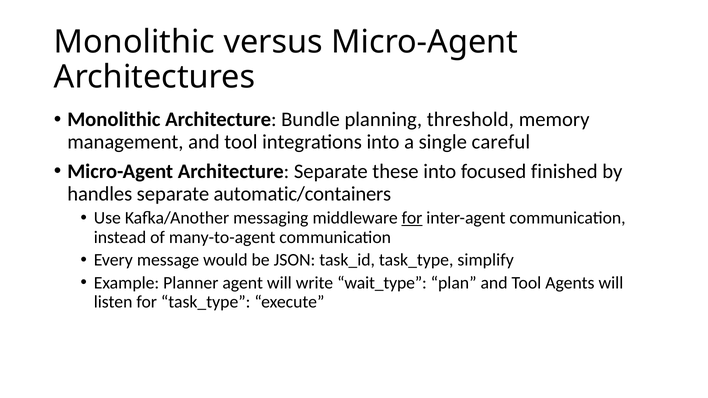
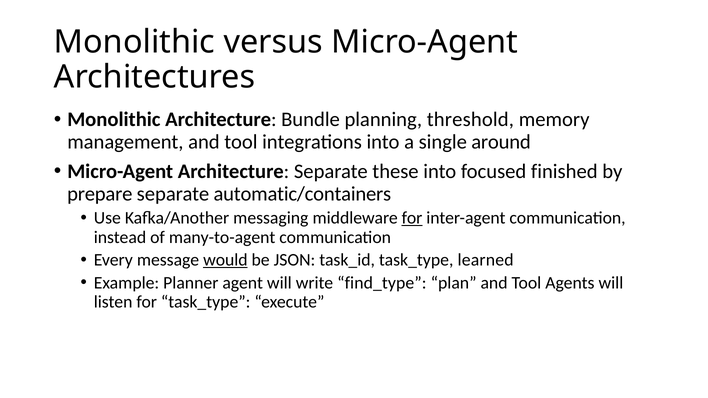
careful: careful -> around
handles: handles -> prepare
would underline: none -> present
simplify: simplify -> learned
wait_type: wait_type -> find_type
